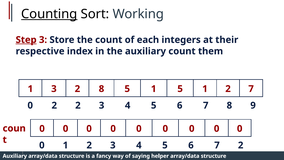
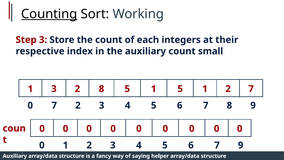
Step underline: present -> none
them: them -> small
0 2: 2 -> 7
7 2: 2 -> 9
